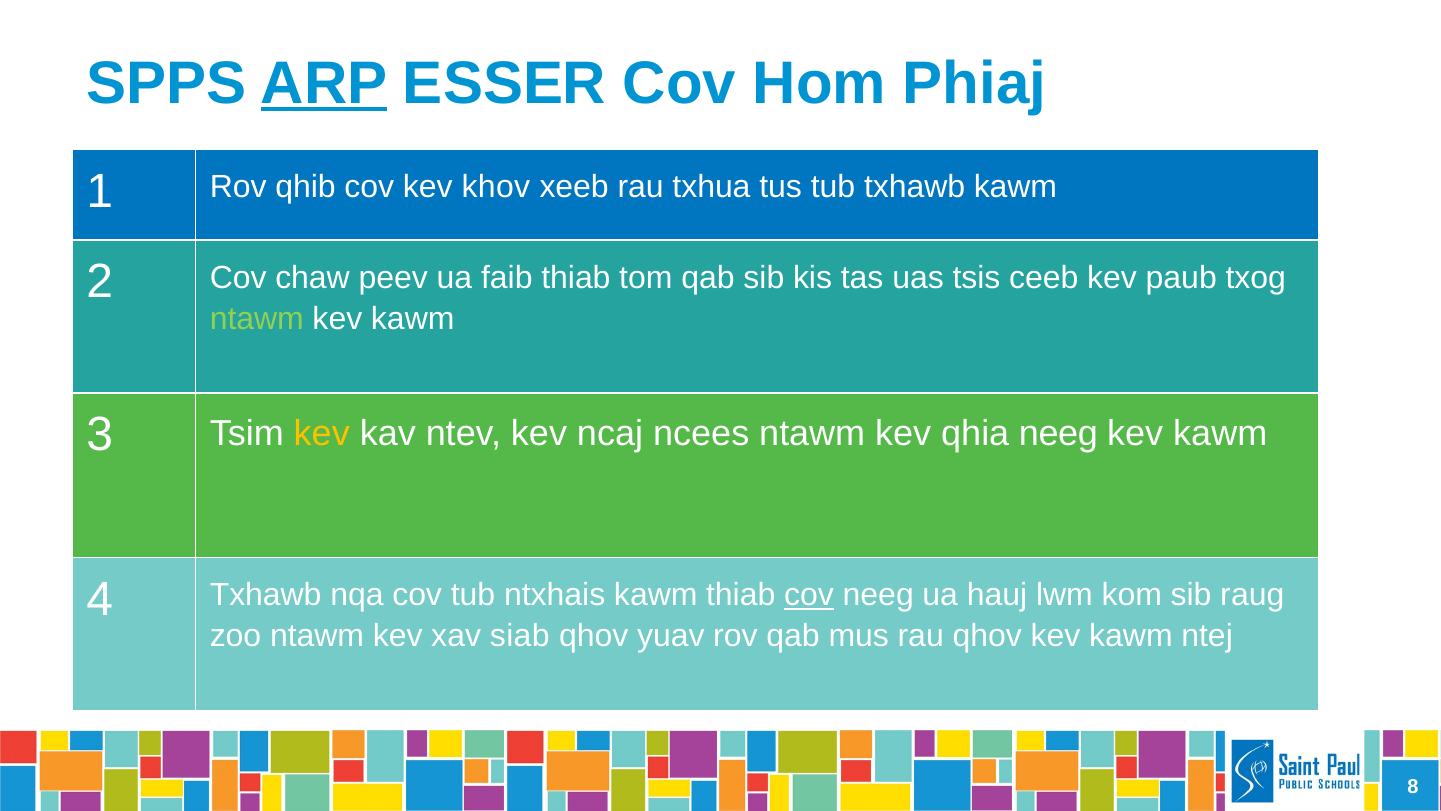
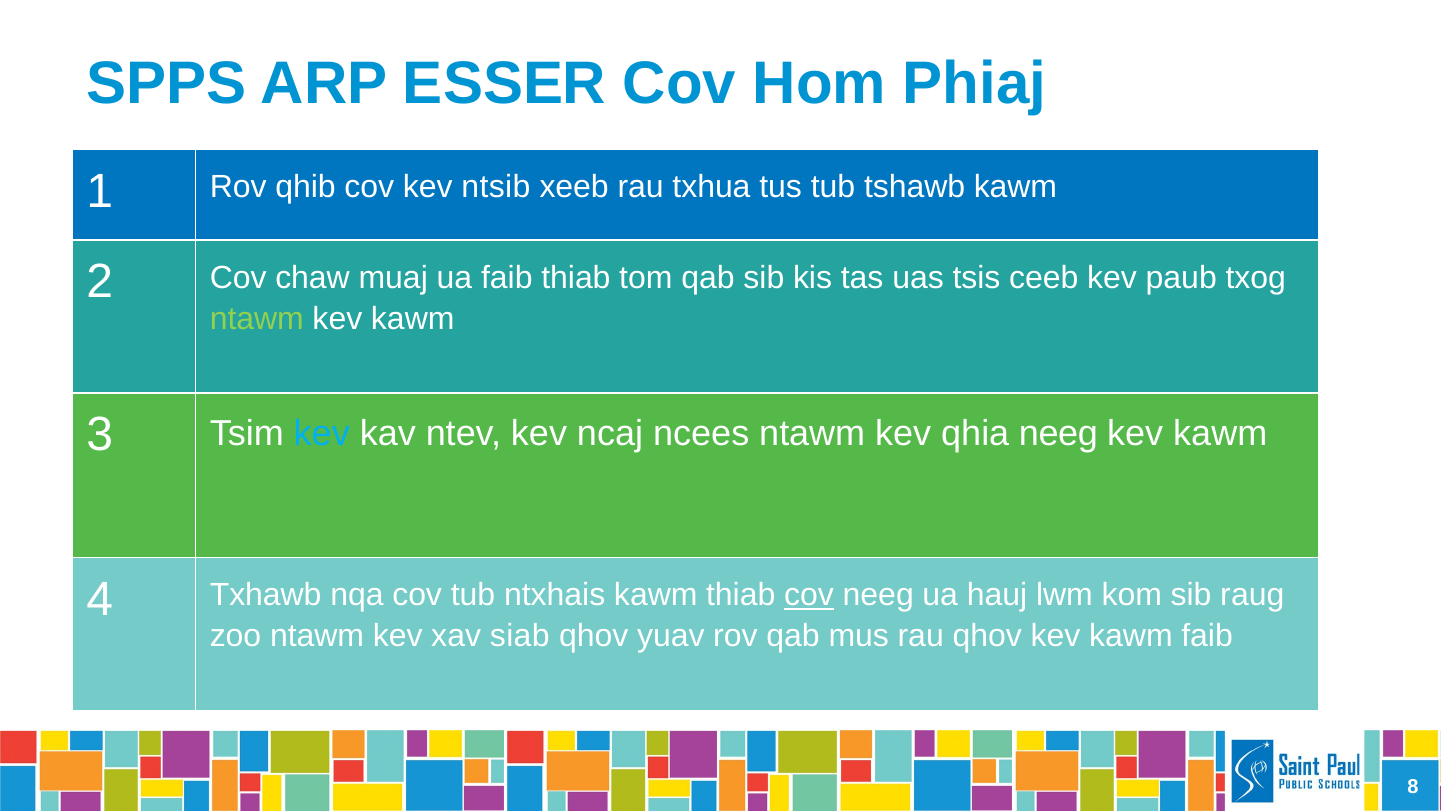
ARP underline: present -> none
khov: khov -> ntsib
tub txhawb: txhawb -> tshawb
peev: peev -> muaj
kev at (322, 434) colour: yellow -> light blue
kawm ntej: ntej -> faib
